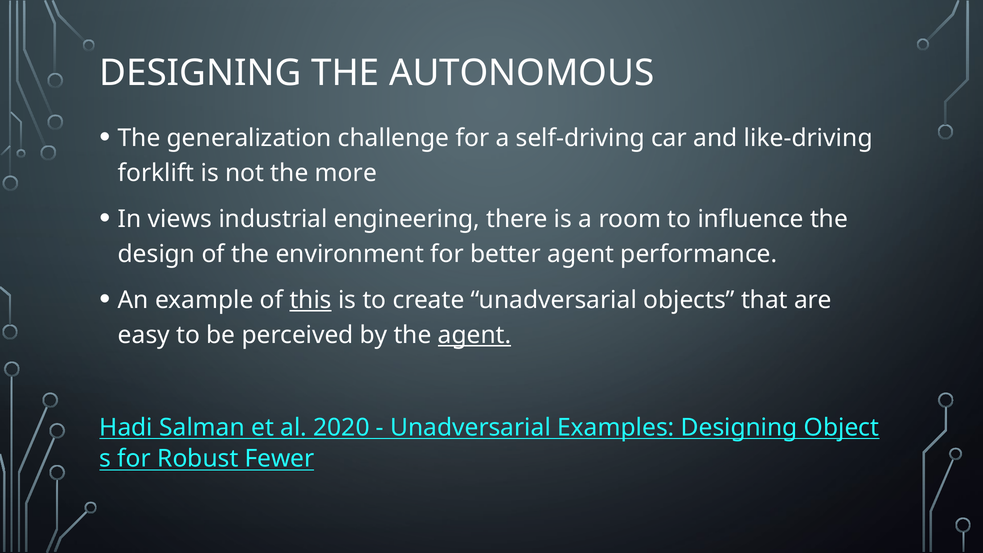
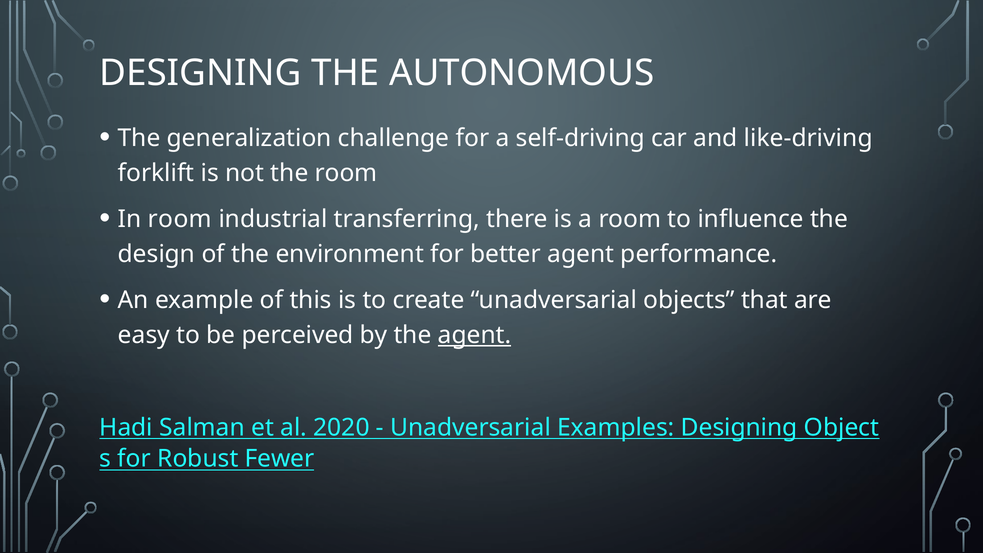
the more: more -> room
In views: views -> room
engineering: engineering -> transferring
this underline: present -> none
